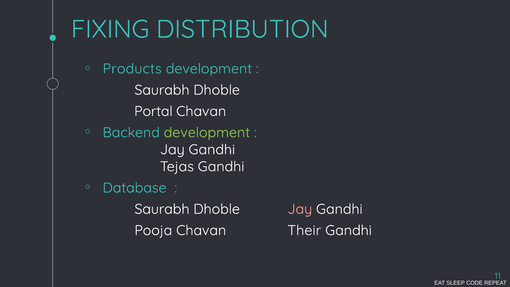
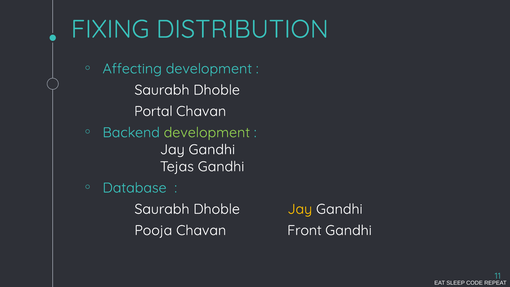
Products: Products -> Affecting
Jay at (300, 209) colour: pink -> yellow
Their: Their -> Front
